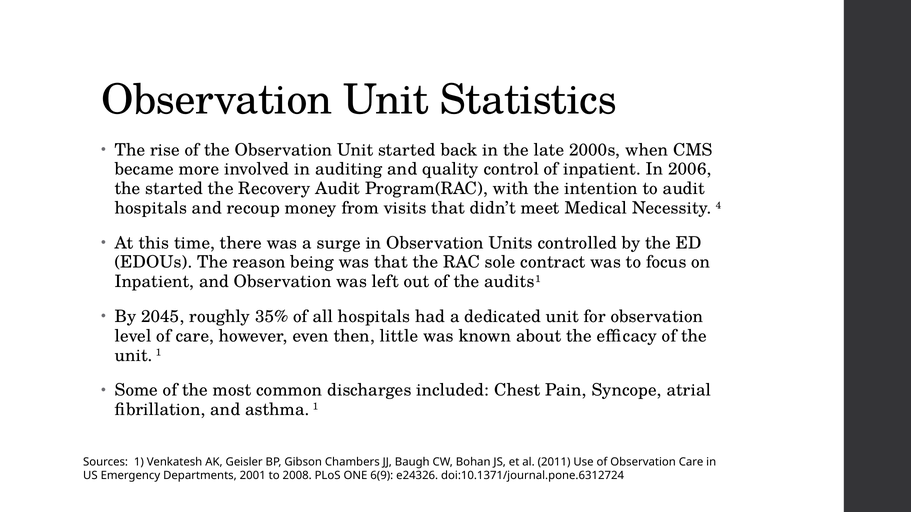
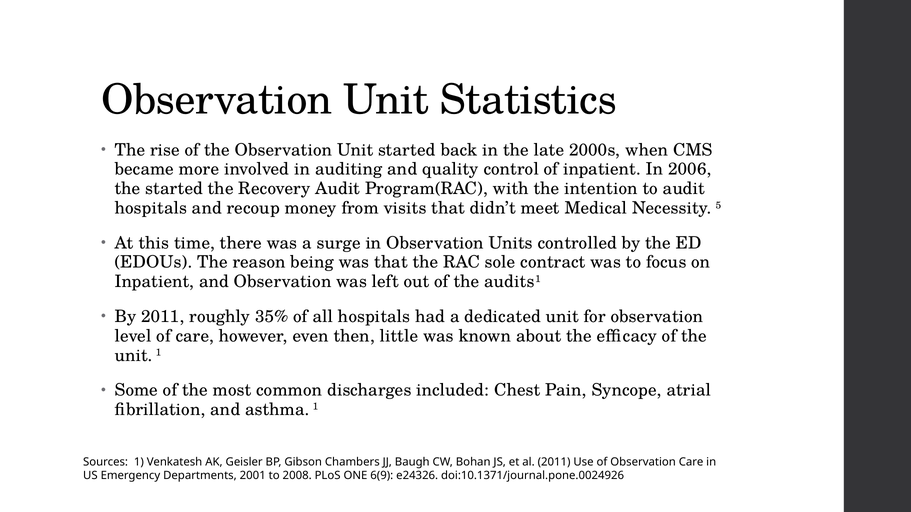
4: 4 -> 5
By 2045: 2045 -> 2011
doi:10.1371/journal.pone.6312724: doi:10.1371/journal.pone.6312724 -> doi:10.1371/journal.pone.0024926
